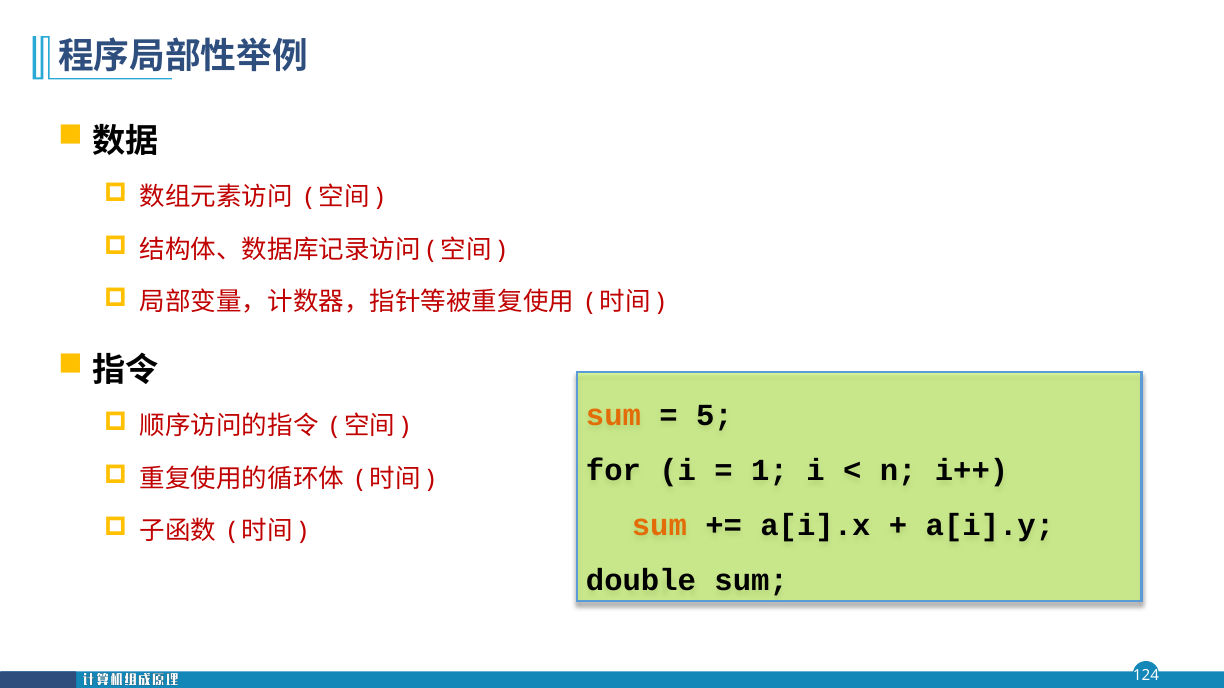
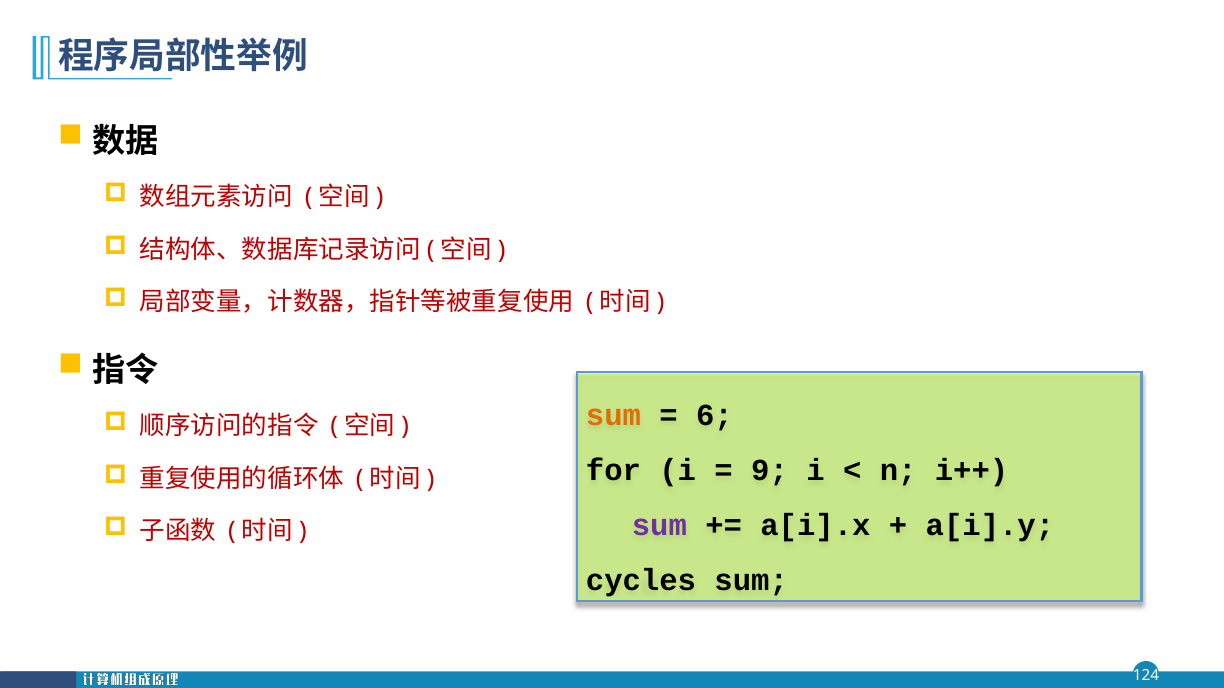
5: 5 -> 6
1: 1 -> 9
sum at (659, 526) colour: orange -> purple
double: double -> cycles
